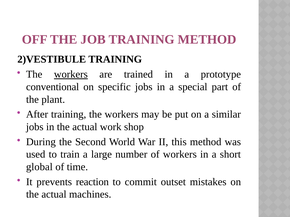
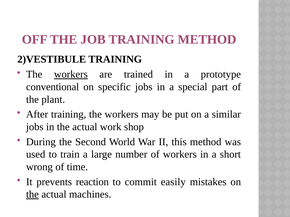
global: global -> wrong
outset: outset -> easily
the at (32, 195) underline: none -> present
